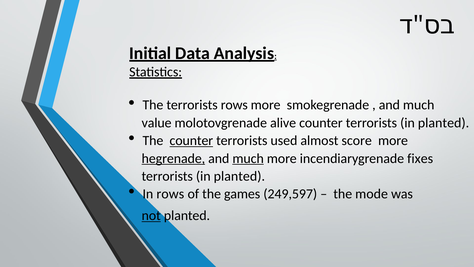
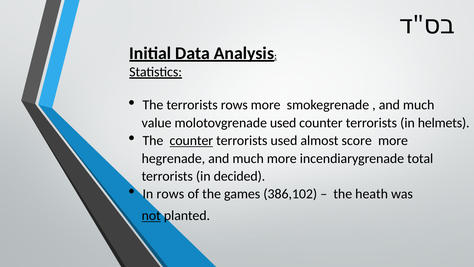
molotovgrenade alive: alive -> used
counter terrorists in planted: planted -> helmets
hegrenade underline: present -> none
much at (248, 158) underline: present -> none
fixes: fixes -> total
planted at (239, 176): planted -> decided
249,597: 249,597 -> 386,102
mode: mode -> heath
